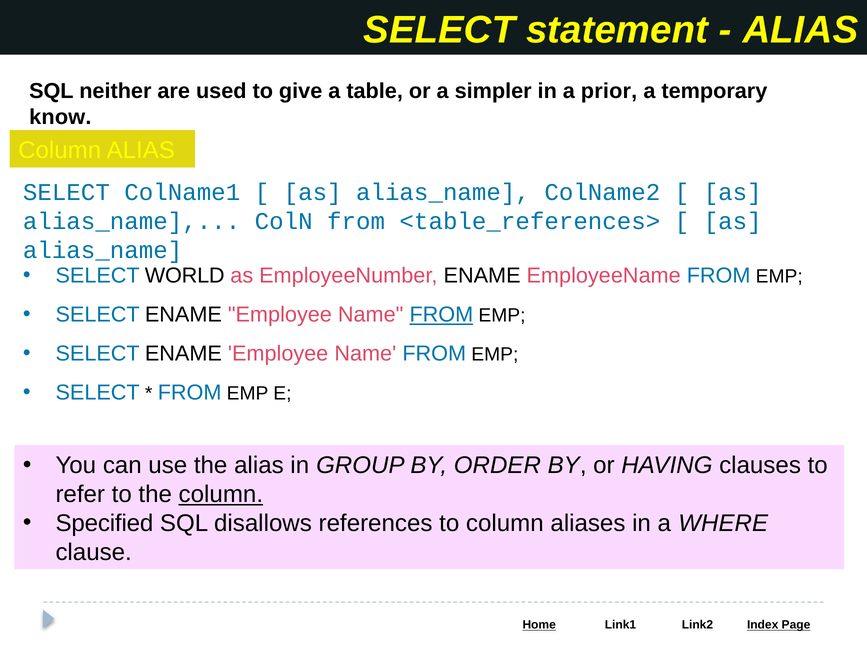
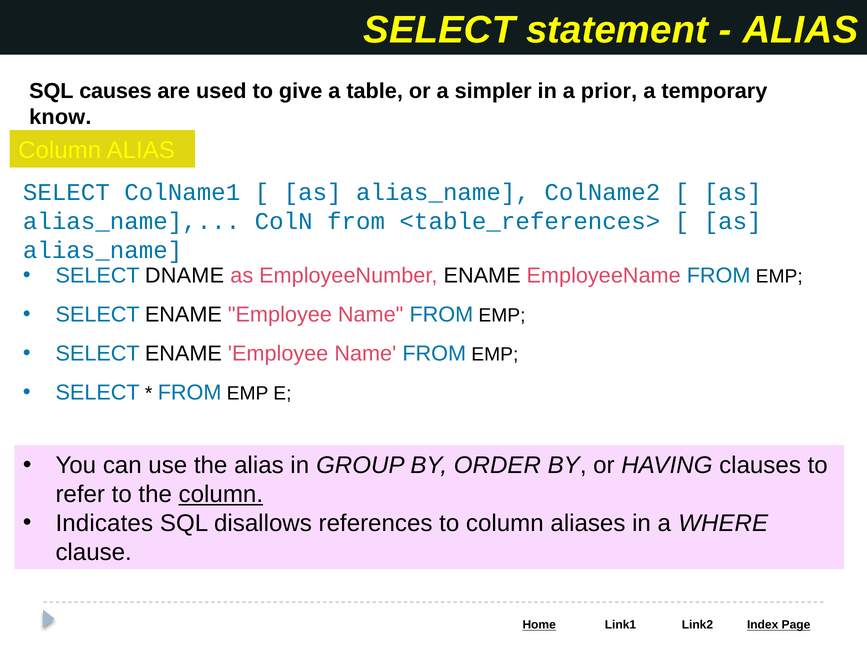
neither: neither -> causes
WORLD: WORLD -> DNAME
FROM at (441, 315) underline: present -> none
Specified: Specified -> Indicates
